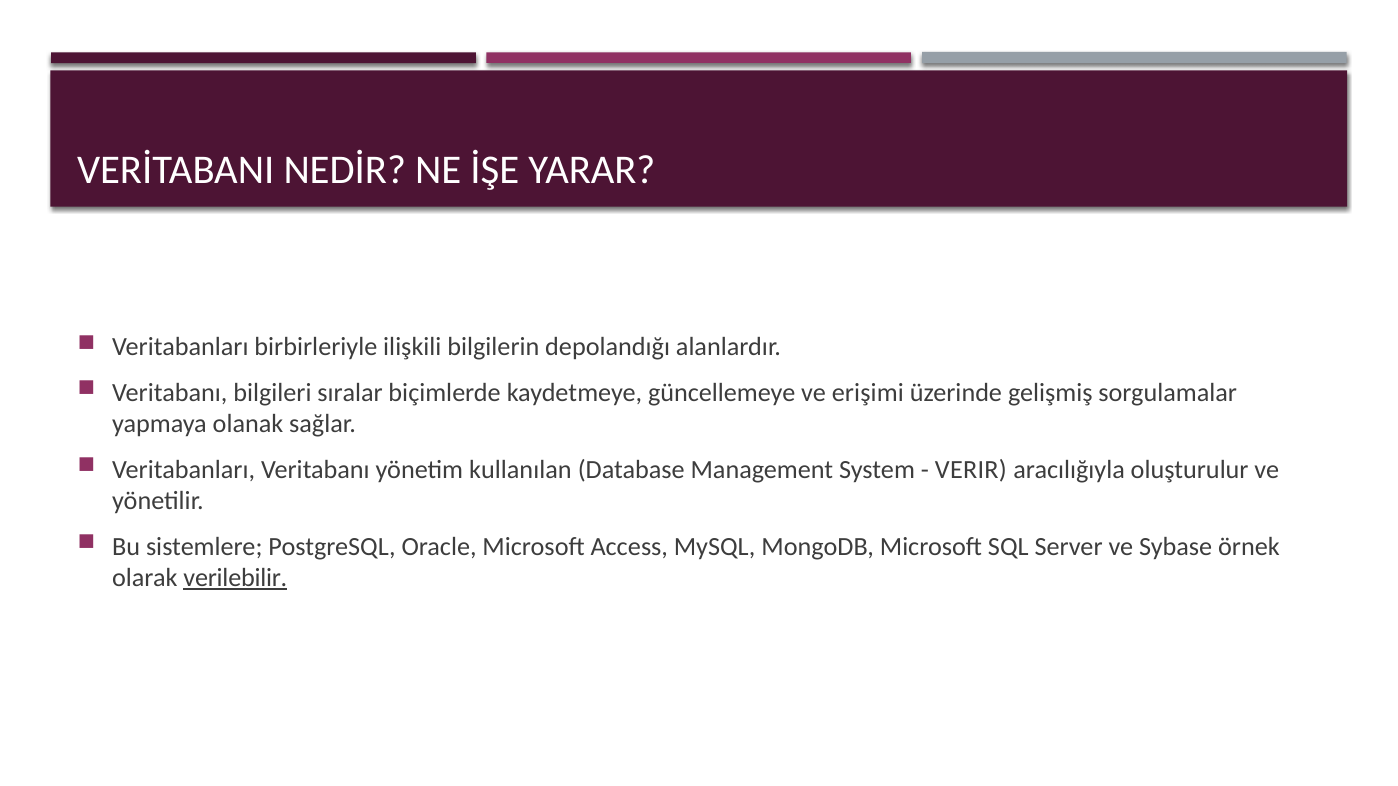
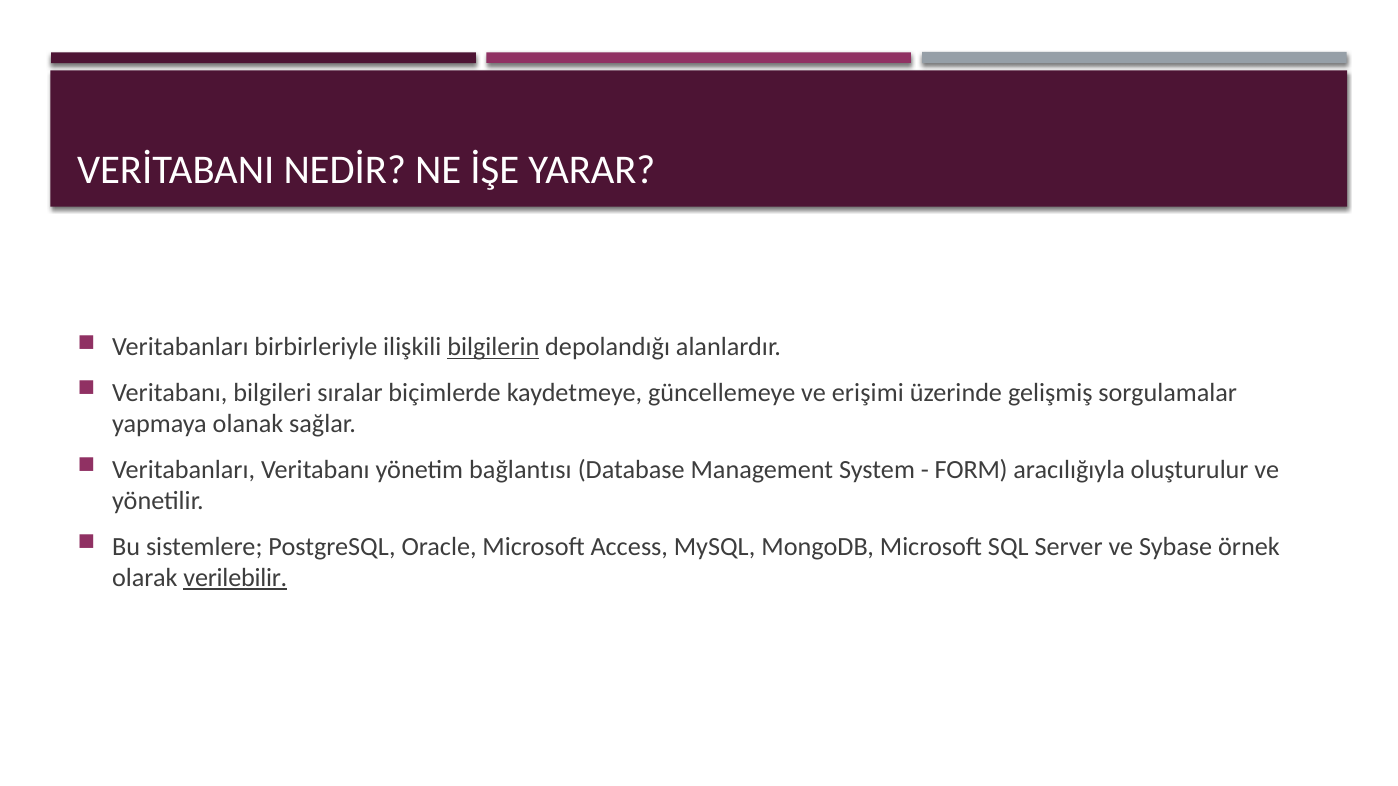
bilgilerin underline: none -> present
kullanılan: kullanılan -> bağlantısı
VERIR: VERIR -> FORM
